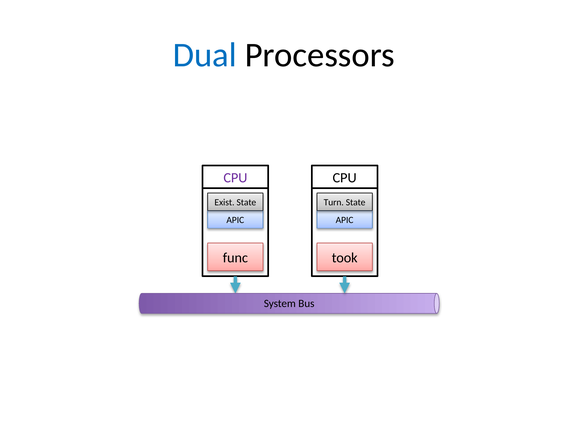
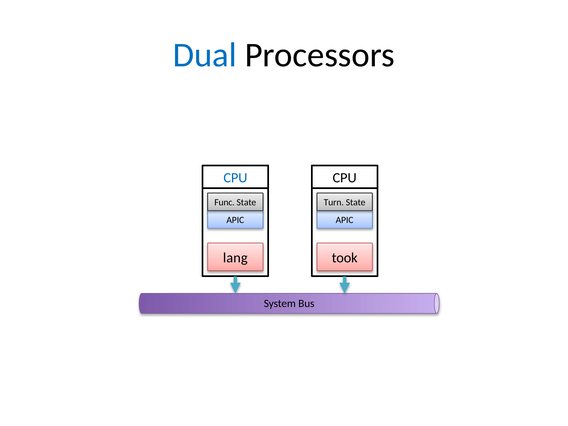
CPU at (235, 178) colour: purple -> blue
Exist: Exist -> Func
func: func -> lang
